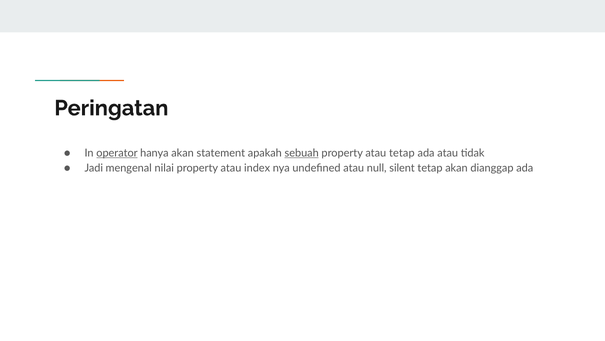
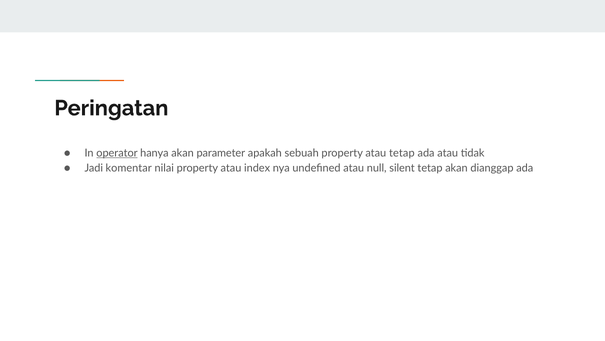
statement: statement -> parameter
sebuah underline: present -> none
mengenal: mengenal -> komentar
